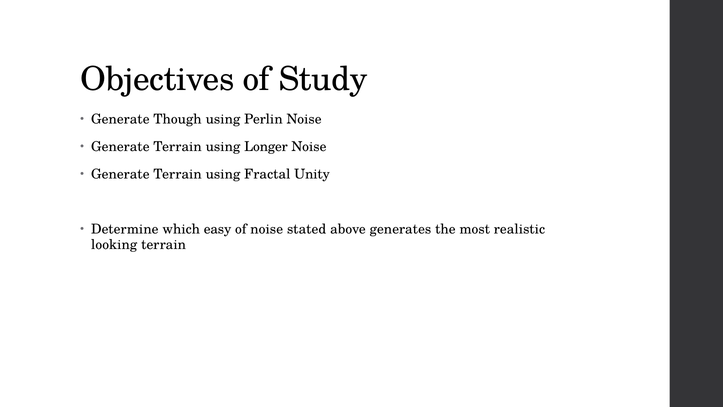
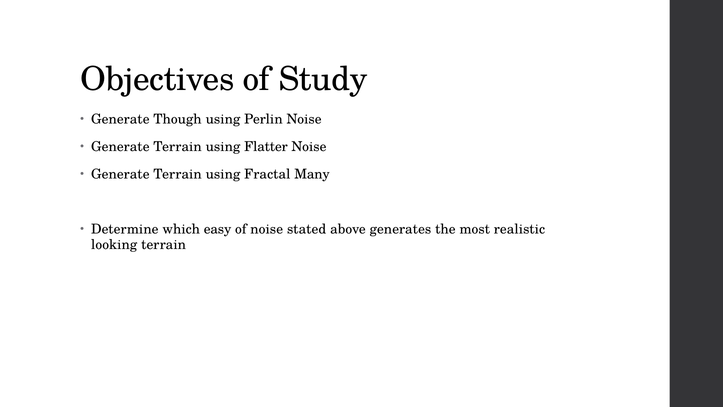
Longer: Longer -> Flatter
Unity: Unity -> Many
